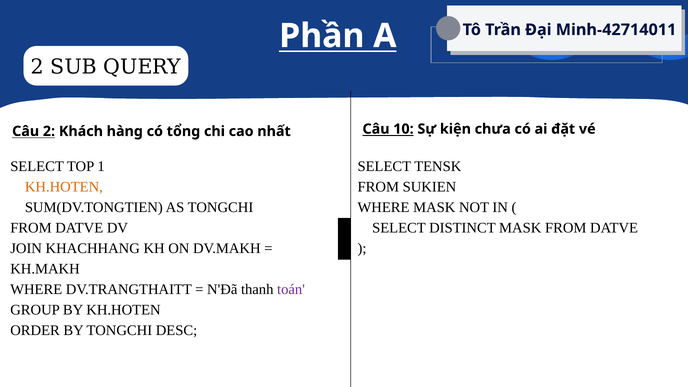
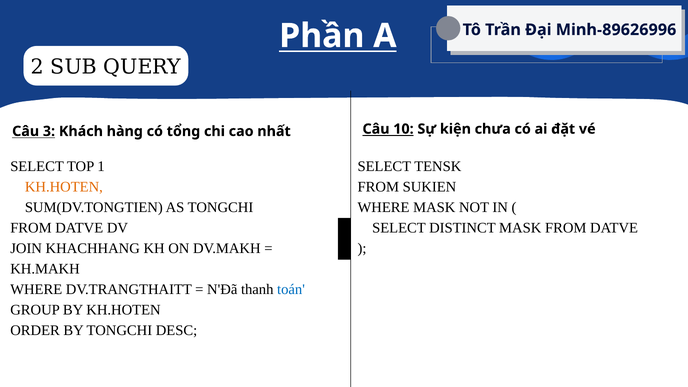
Minh-42714011: Minh-42714011 -> Minh-89626996
Câu 2: 2 -> 3
toán colour: purple -> blue
